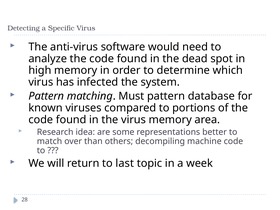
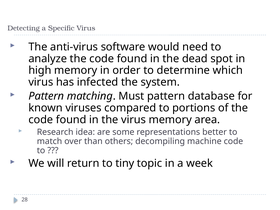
last: last -> tiny
